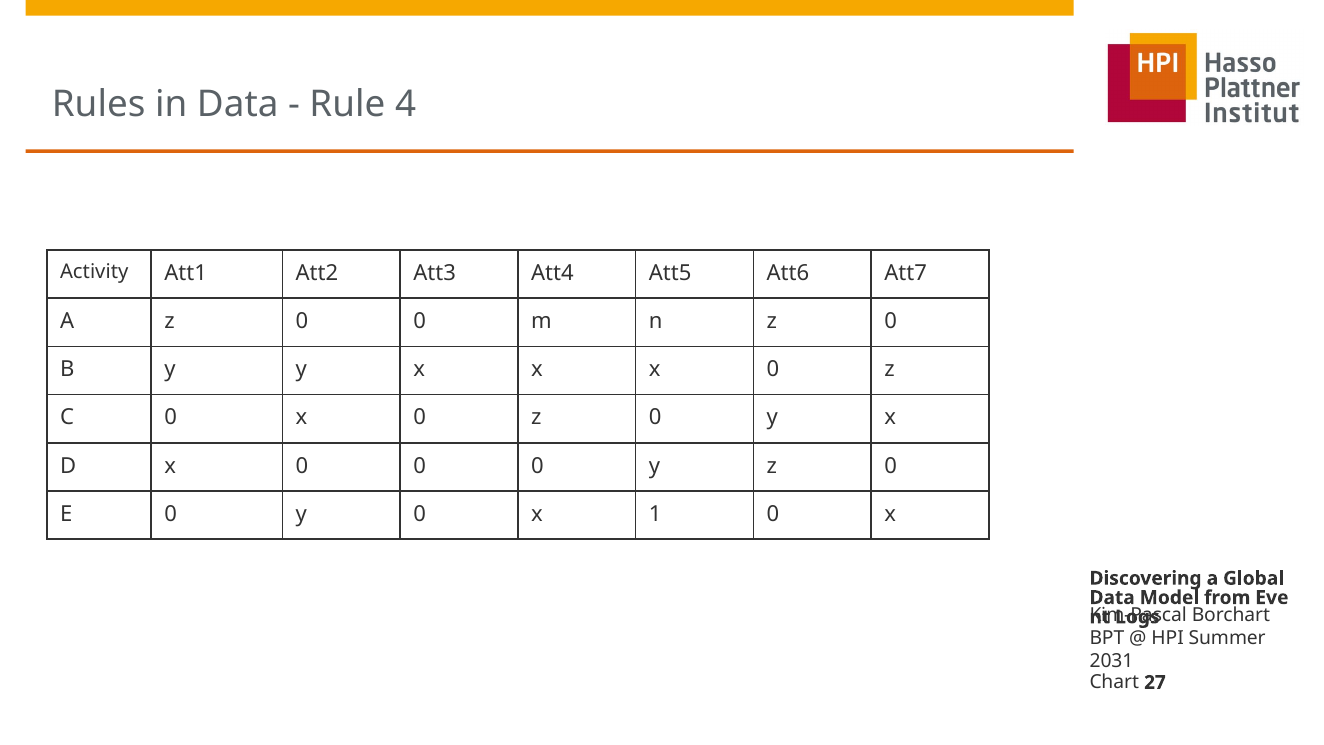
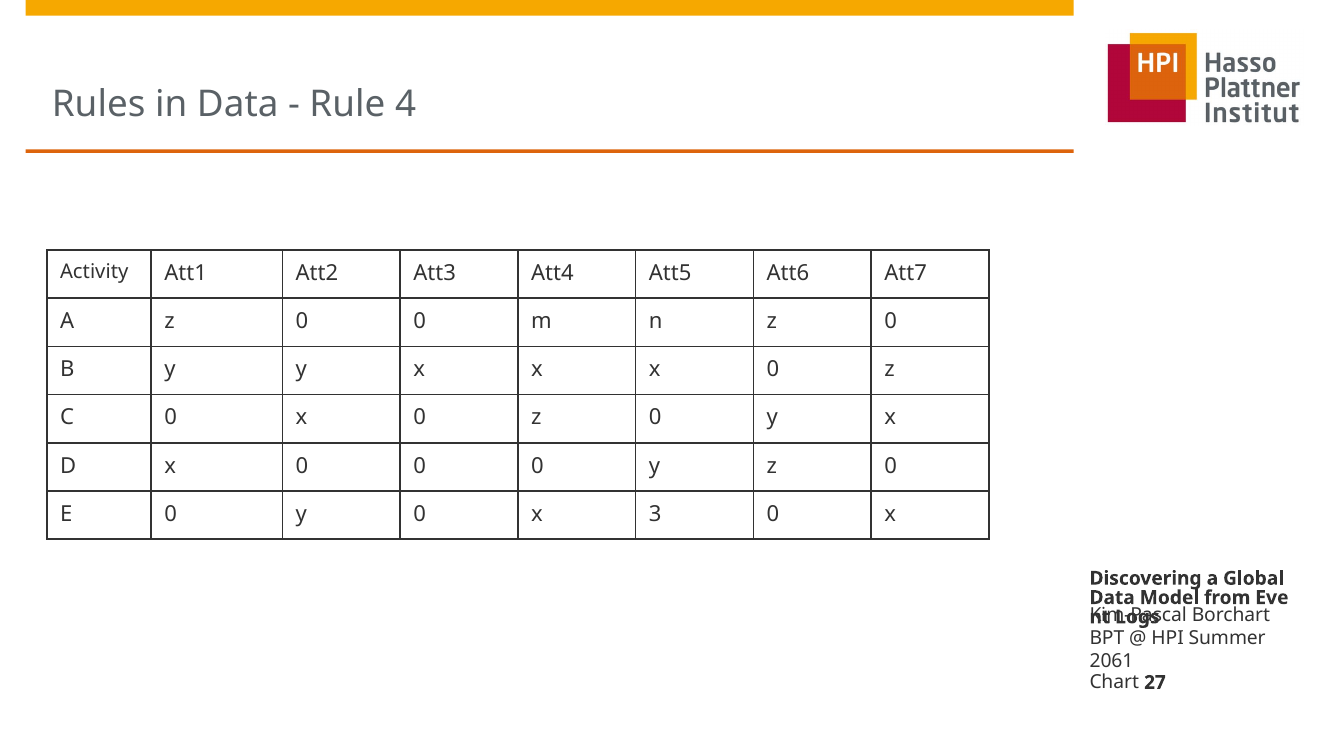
1: 1 -> 3
2031: 2031 -> 2061
